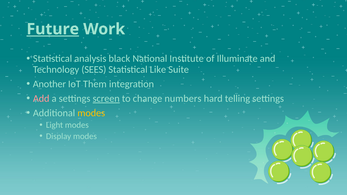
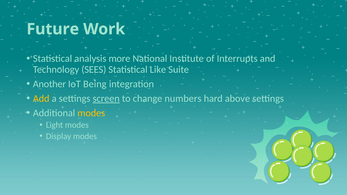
Future underline: present -> none
black: black -> more
Illuminate: Illuminate -> Interrupts
Them: Them -> Being
Add colour: pink -> yellow
telling: telling -> above
